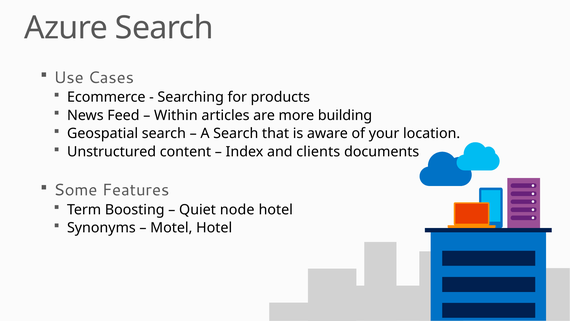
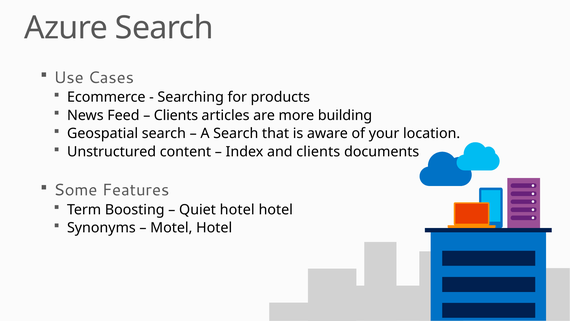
Within at (176, 115): Within -> Clients
Quiet node: node -> hotel
